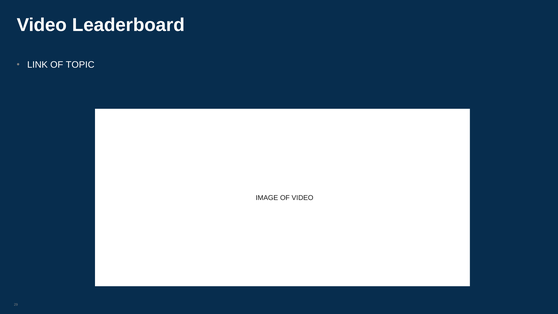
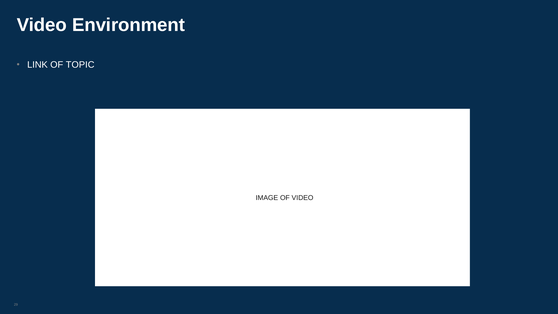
Leaderboard: Leaderboard -> Environment
